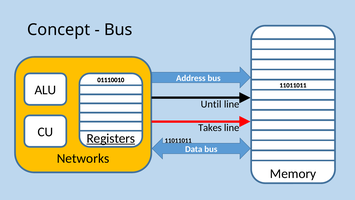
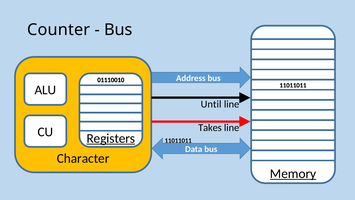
Concept: Concept -> Counter
Networks: Networks -> Character
Memory underline: none -> present
